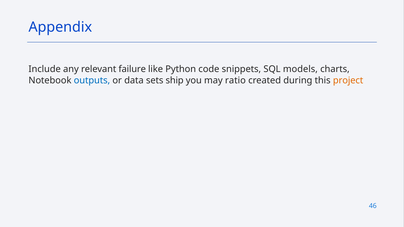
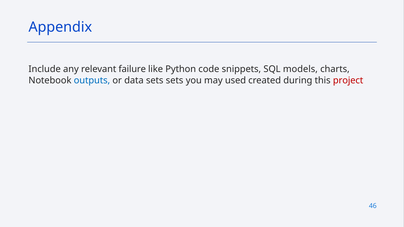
sets ship: ship -> sets
ratio: ratio -> used
project colour: orange -> red
